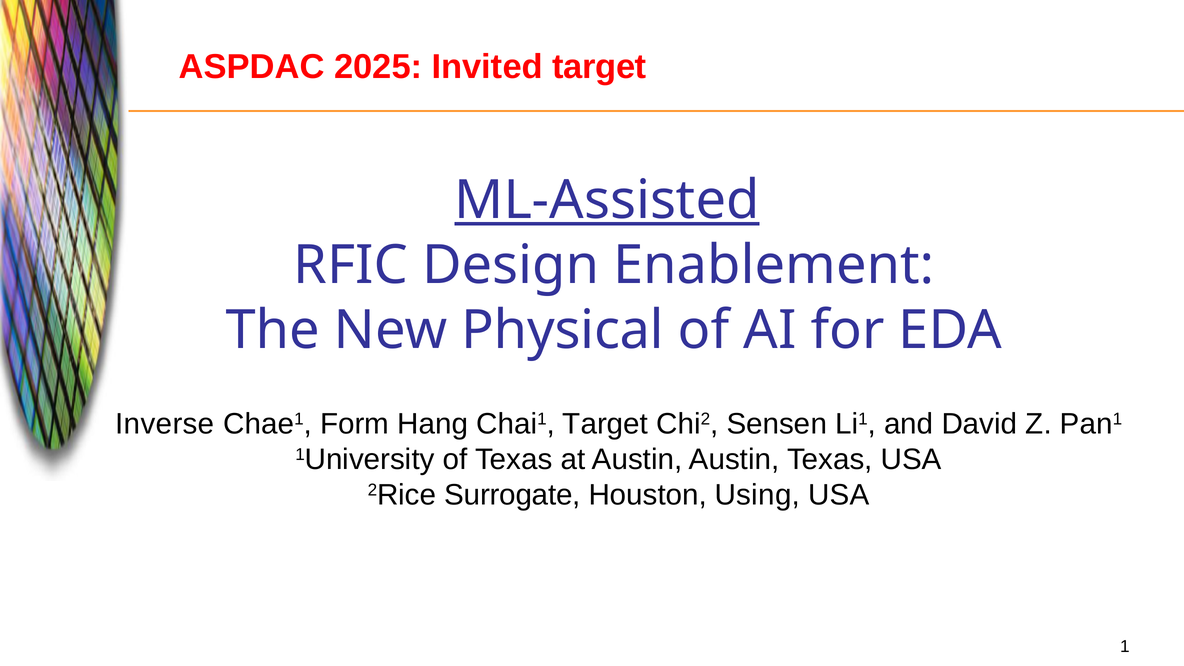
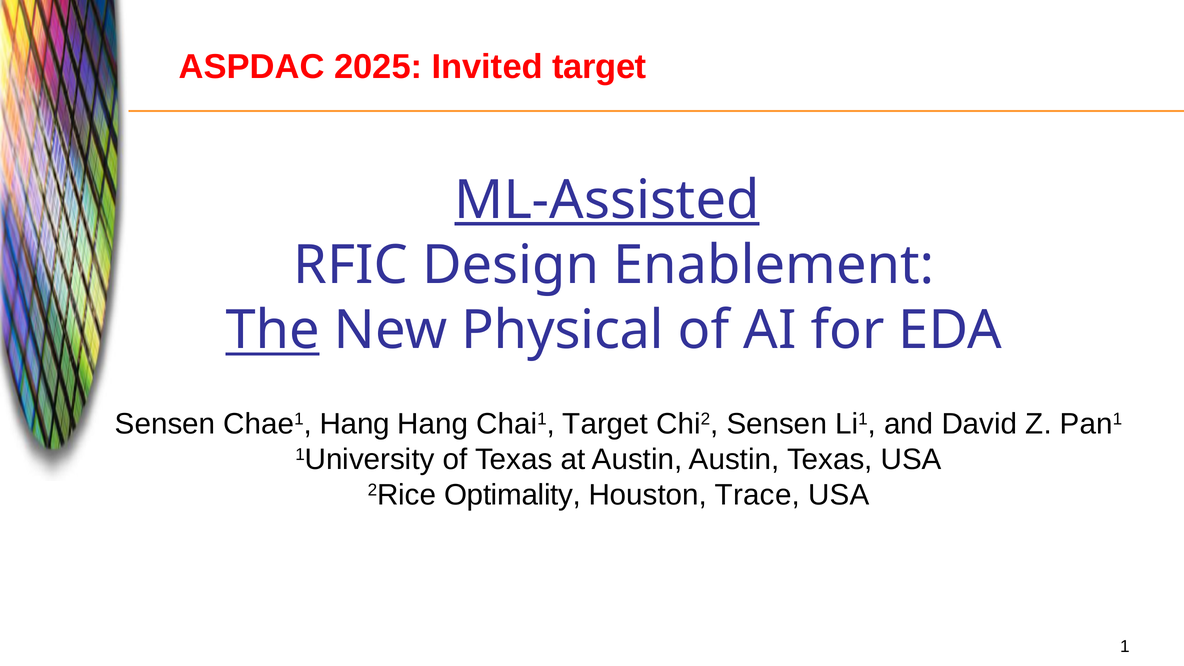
The underline: none -> present
Inverse at (165, 424): Inverse -> Sensen
Chae1 Form: Form -> Hang
Surrogate: Surrogate -> Optimality
Using: Using -> Trace
